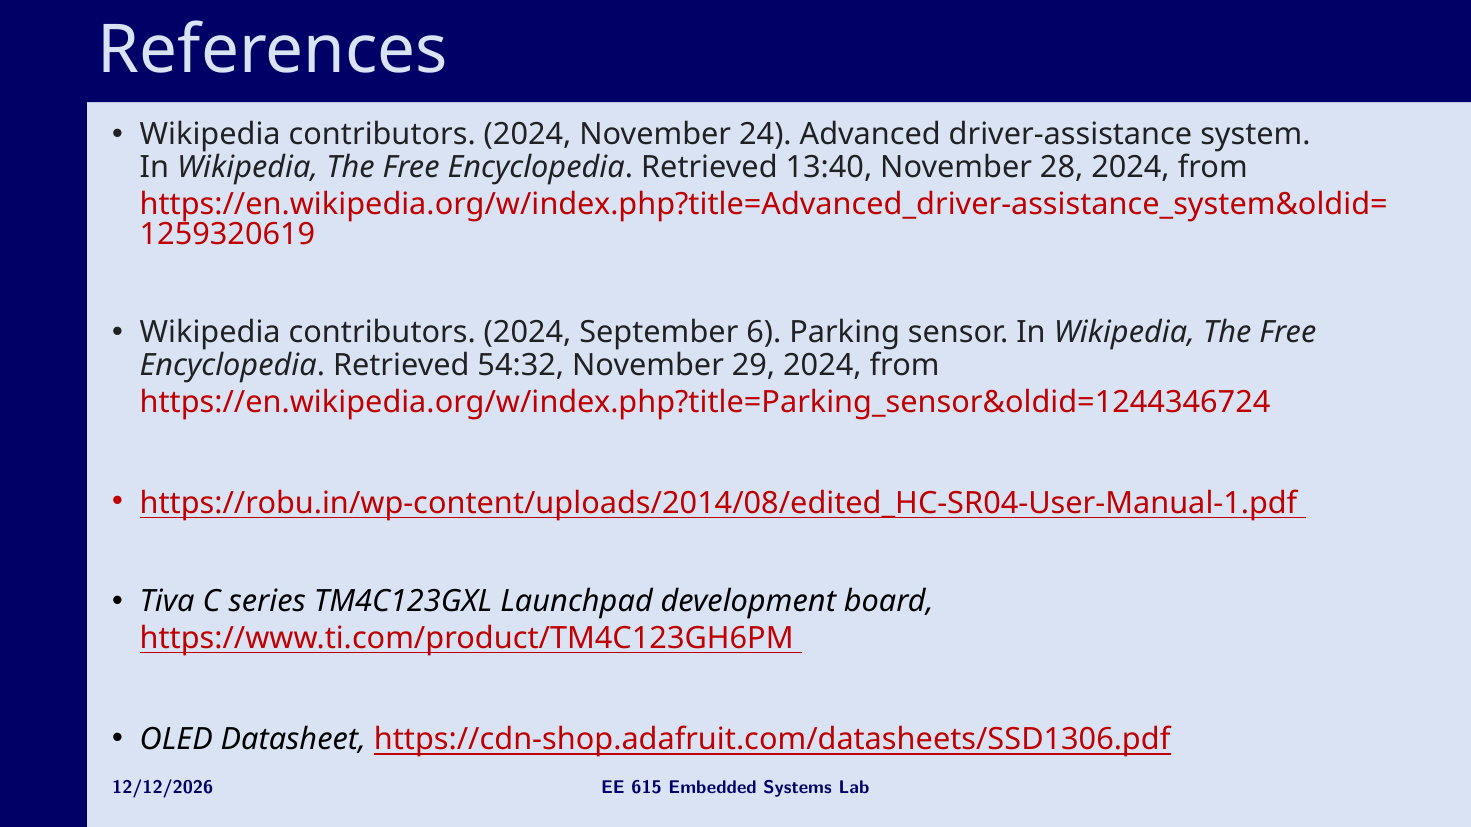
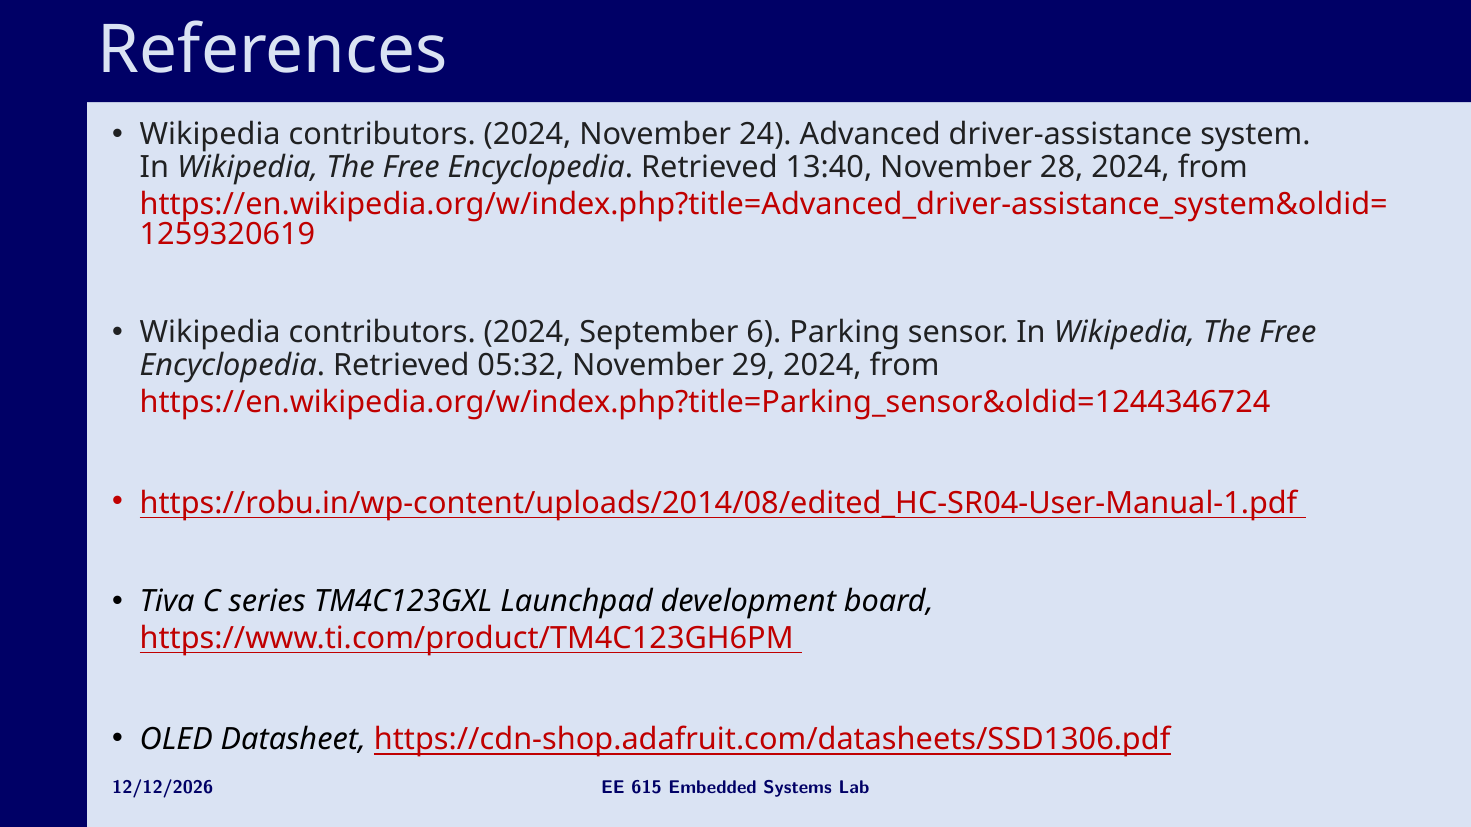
54:32: 54:32 -> 05:32
